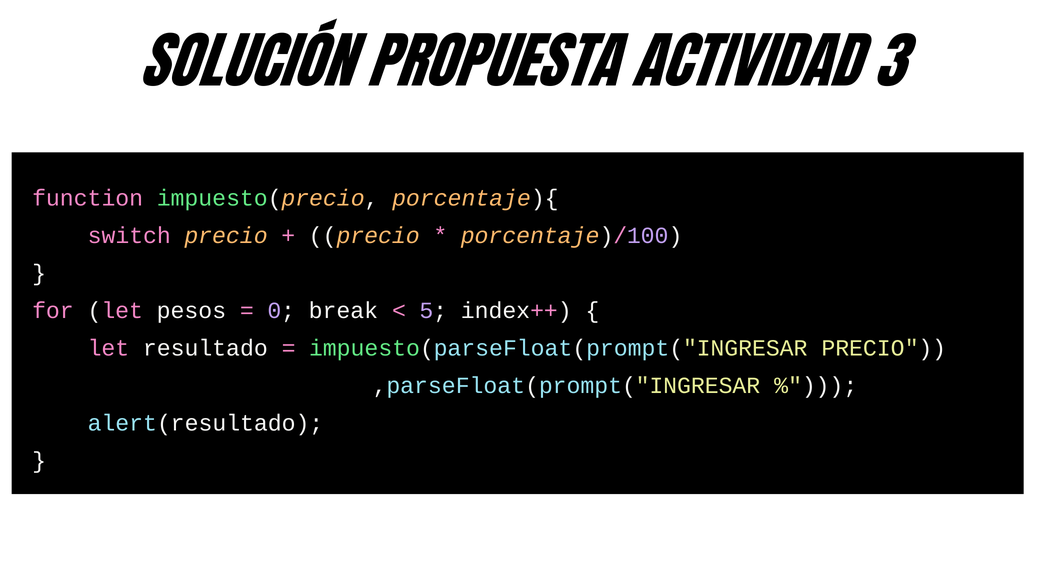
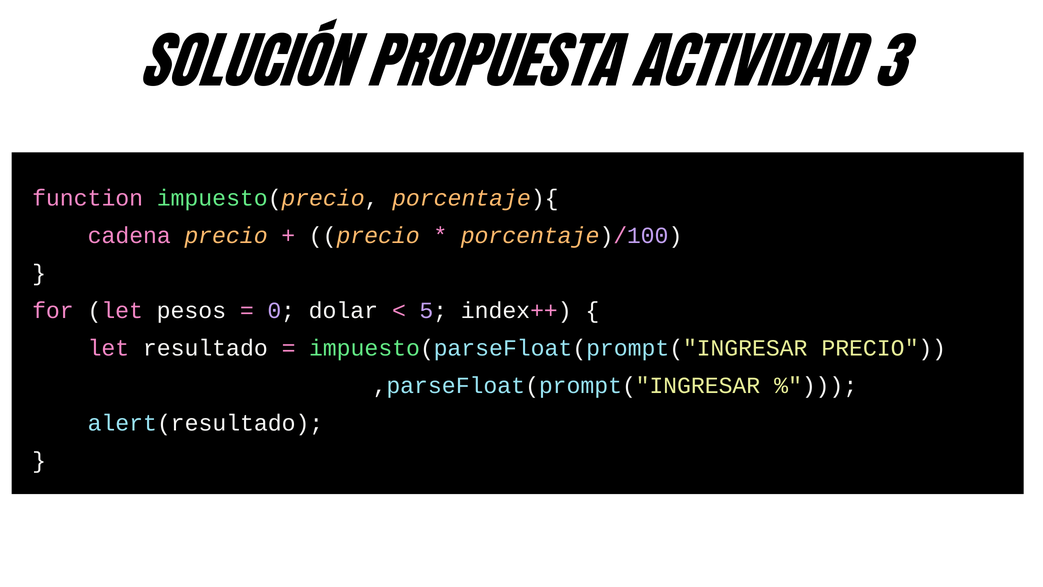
switch: switch -> cadena
break: break -> dolar
